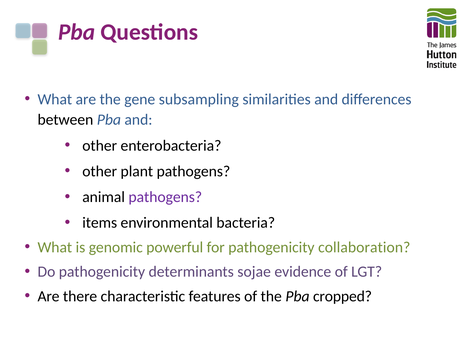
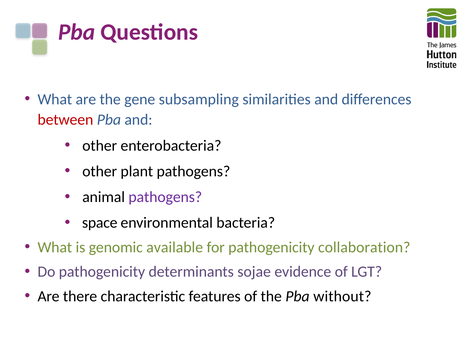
between colour: black -> red
items: items -> space
powerful: powerful -> available
cropped: cropped -> without
